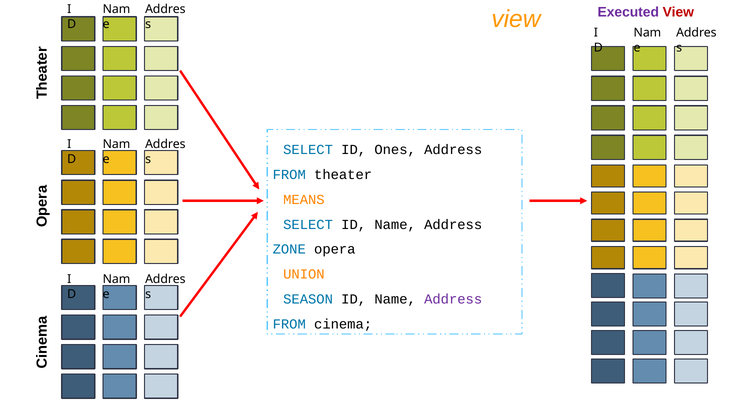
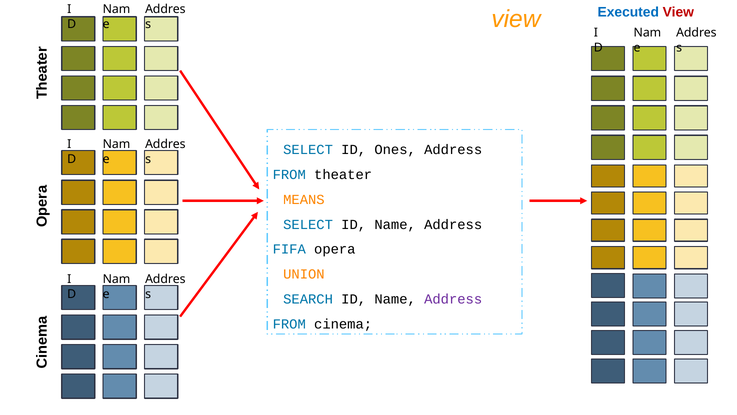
Executed colour: purple -> blue
ZONE: ZONE -> FIFA
SEASON: SEASON -> SEARCH
